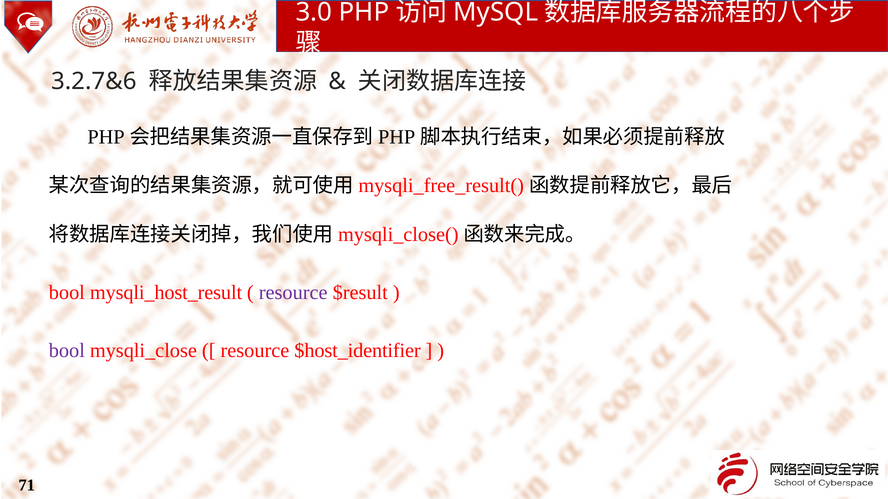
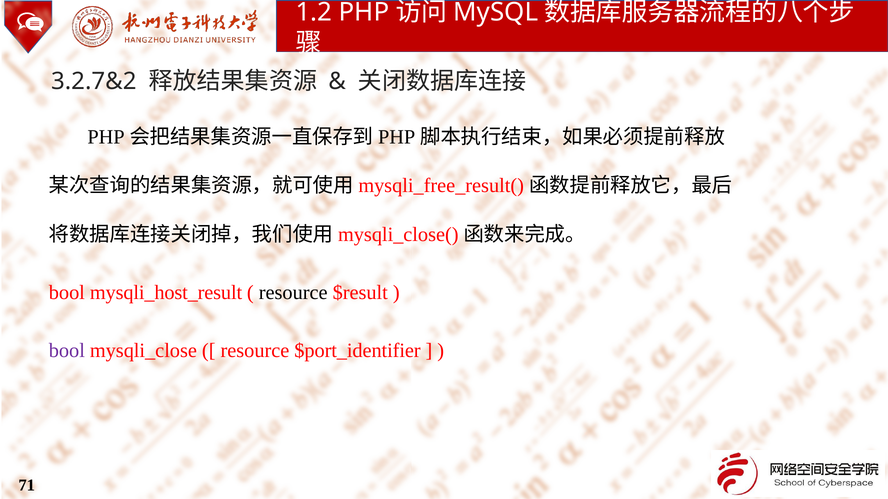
3.0: 3.0 -> 1.2
3.2.7&6: 3.2.7&6 -> 3.2.7&2
resource at (293, 293) colour: purple -> black
$host_identifier: $host_identifier -> $port_identifier
